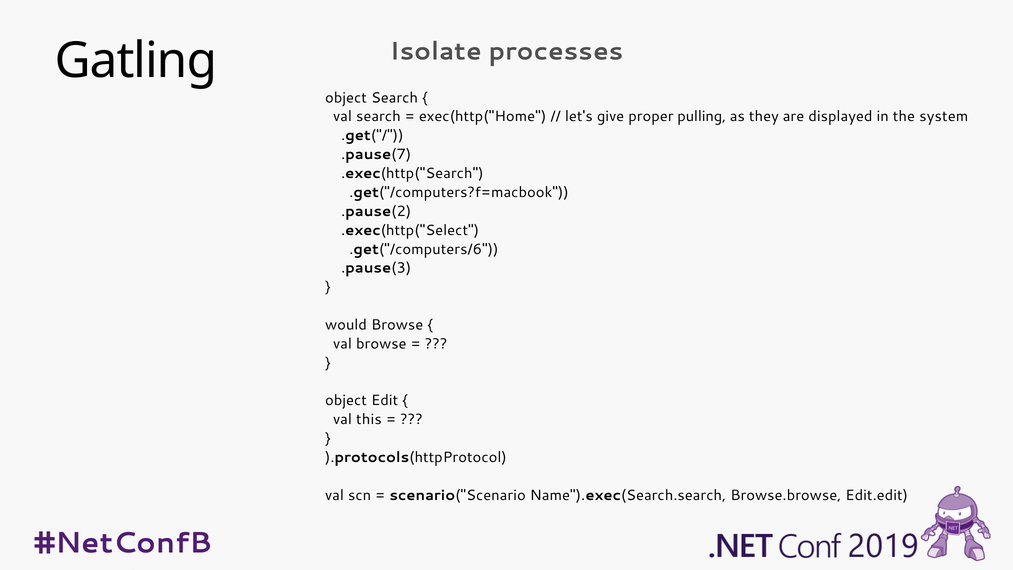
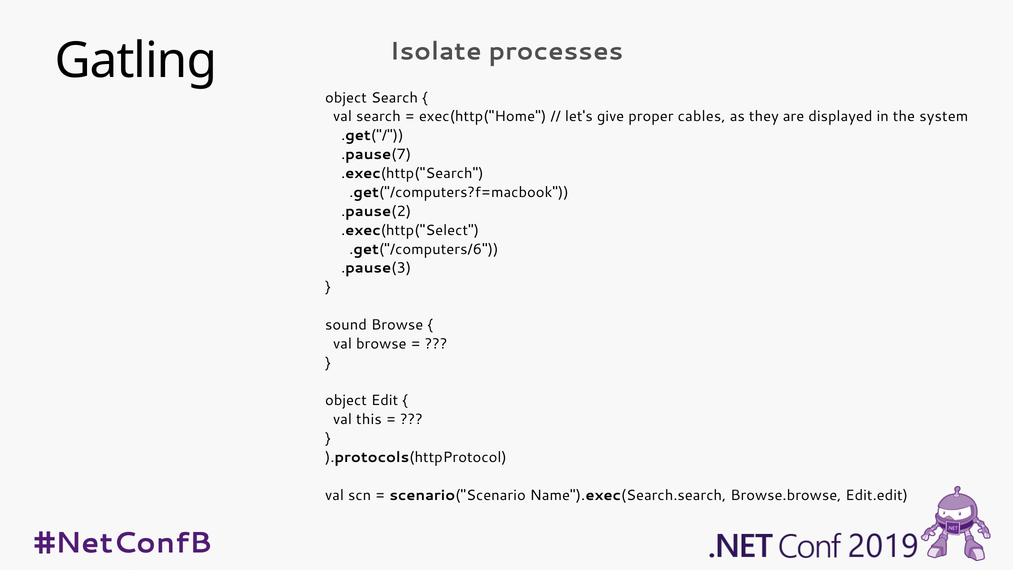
pulling: pulling -> cables
would: would -> sound
